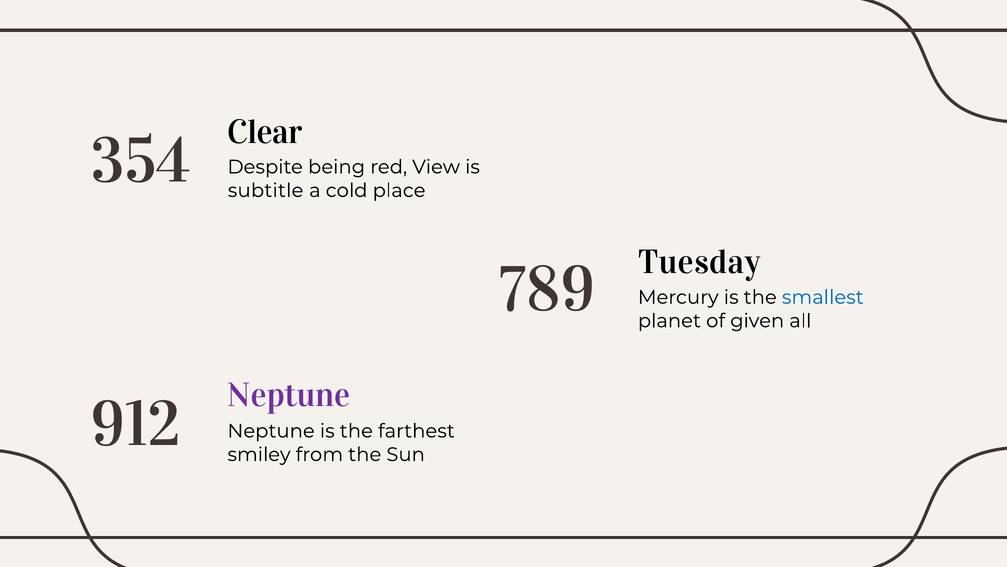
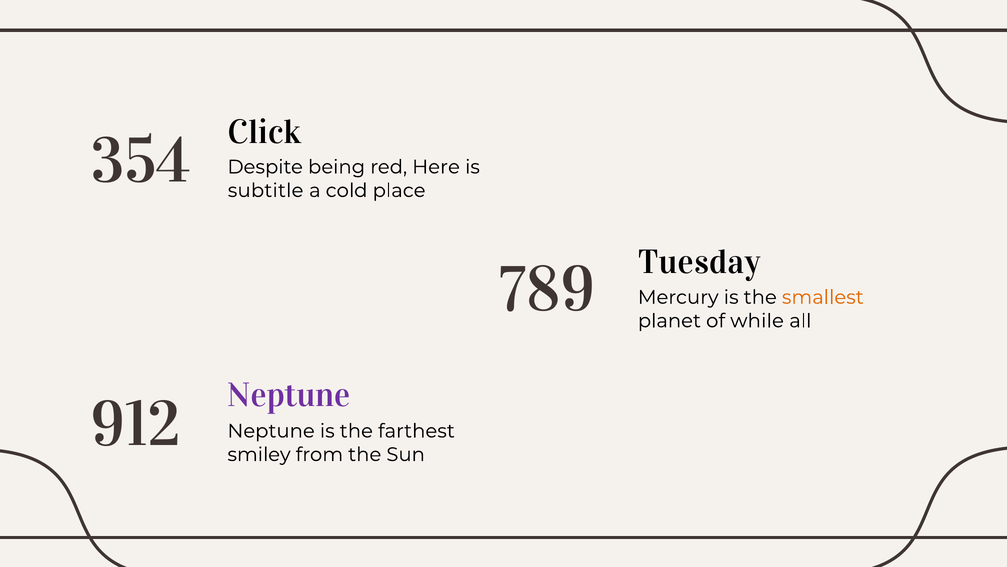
Clear: Clear -> Click
View: View -> Here
smallest colour: blue -> orange
given: given -> while
